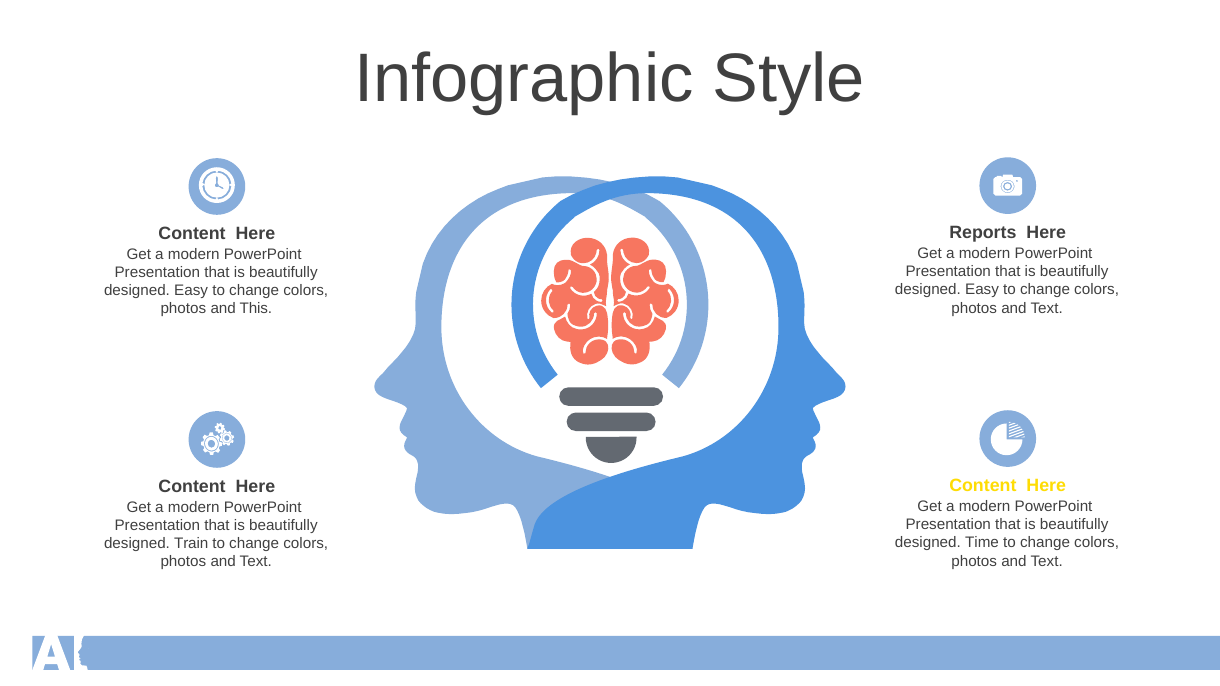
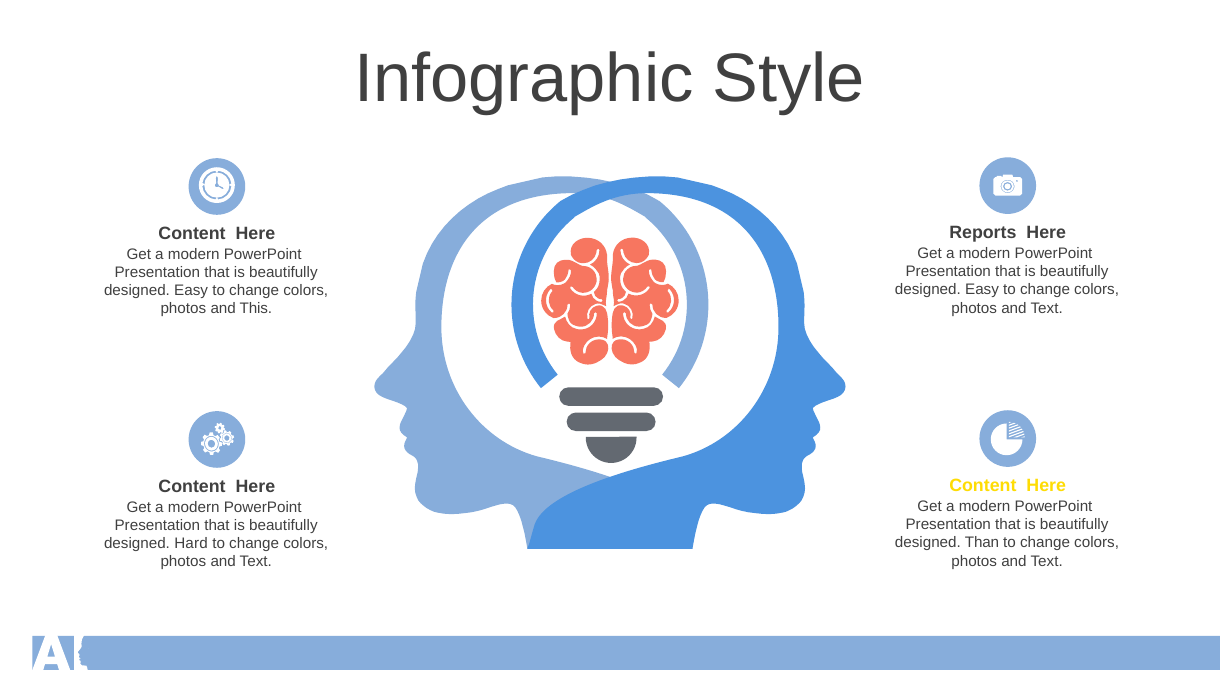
Time: Time -> Than
Train: Train -> Hard
